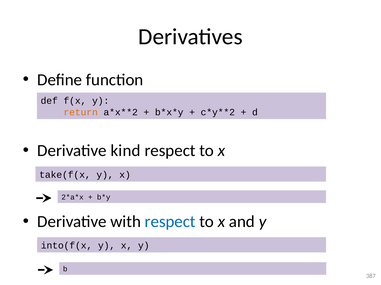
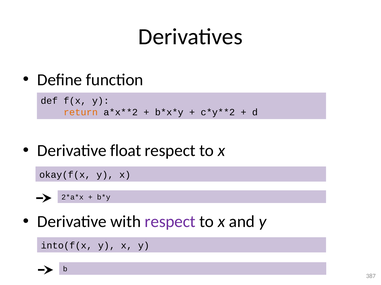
kind: kind -> float
take(f(x: take(f(x -> okay(f(x
respect at (170, 222) colour: blue -> purple
